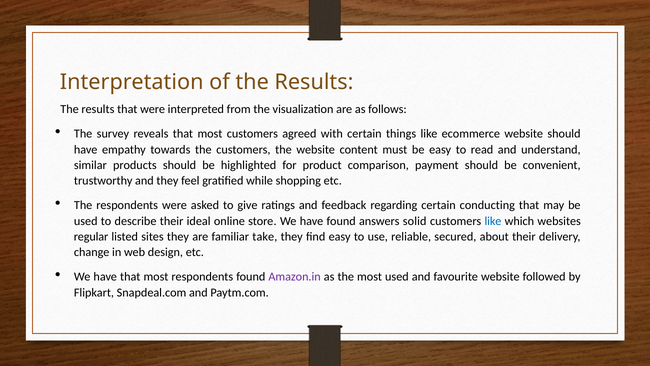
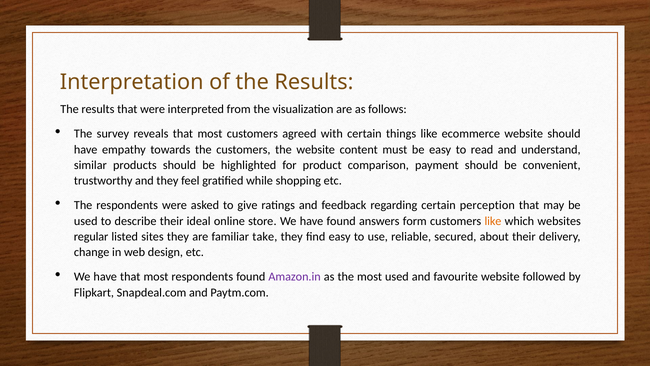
conducting: conducting -> perception
solid: solid -> form
like at (493, 221) colour: blue -> orange
